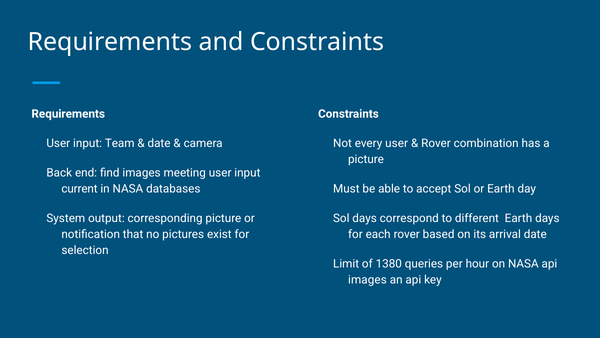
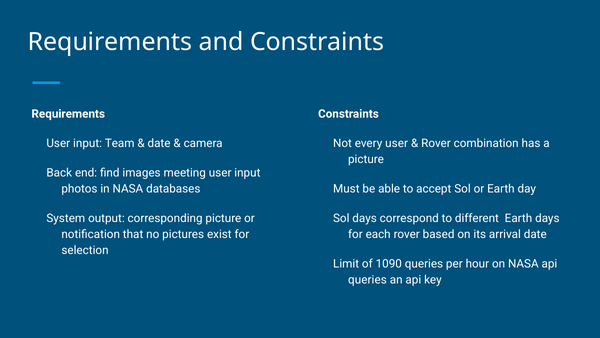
current: current -> photos
1380: 1380 -> 1090
images at (367, 280): images -> queries
